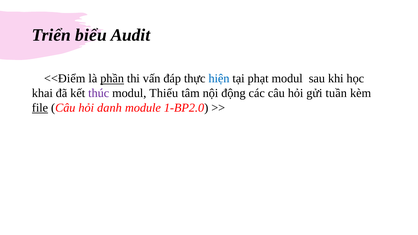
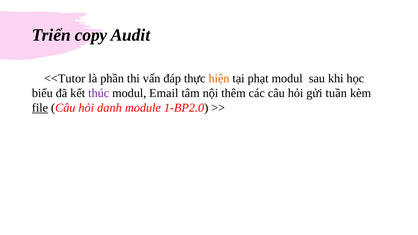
biểu: biểu -> copy
<<Điểm: <<Điểm -> <<Tutor
phần underline: present -> none
hiện colour: blue -> orange
khai: khai -> biểu
Thiếu: Thiếu -> Email
động: động -> thêm
